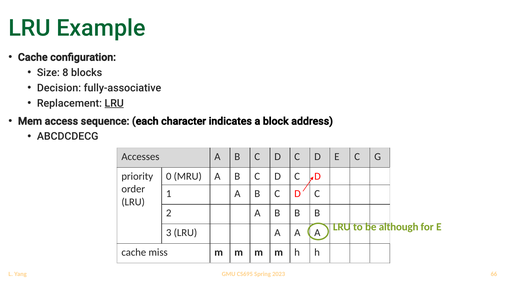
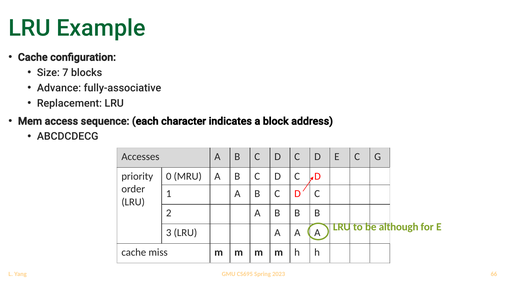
8: 8 -> 7
Decision: Decision -> Advance
LRU at (114, 103) underline: present -> none
